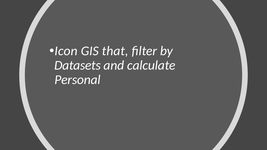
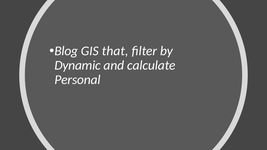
Icon: Icon -> Blog
Datasets: Datasets -> Dynamic
